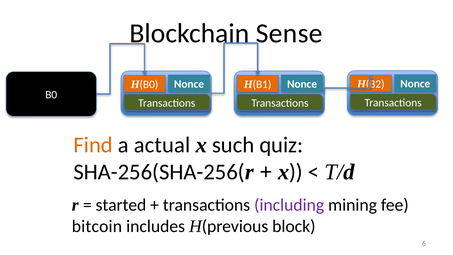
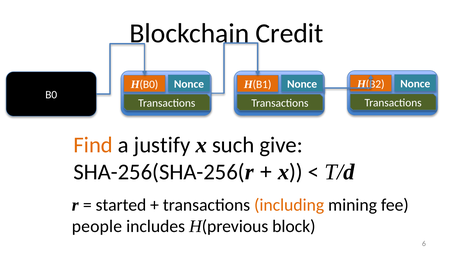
Sense: Sense -> Credit
actual: actual -> justify
quiz: quiz -> give
including colour: purple -> orange
bitcoin: bitcoin -> people
